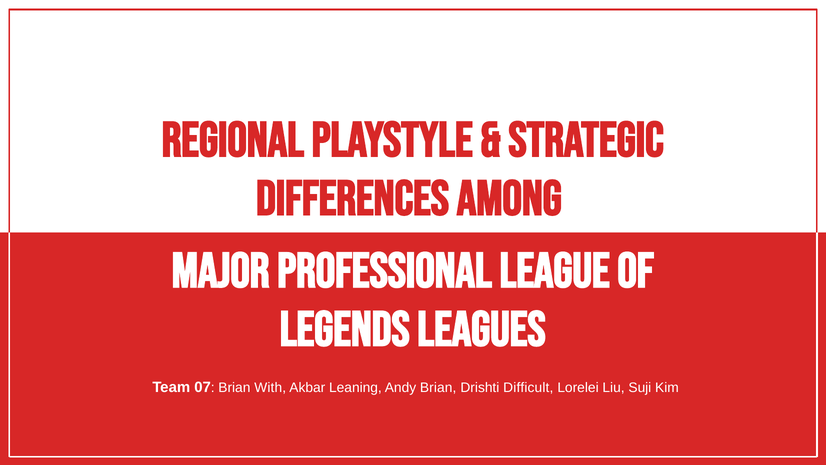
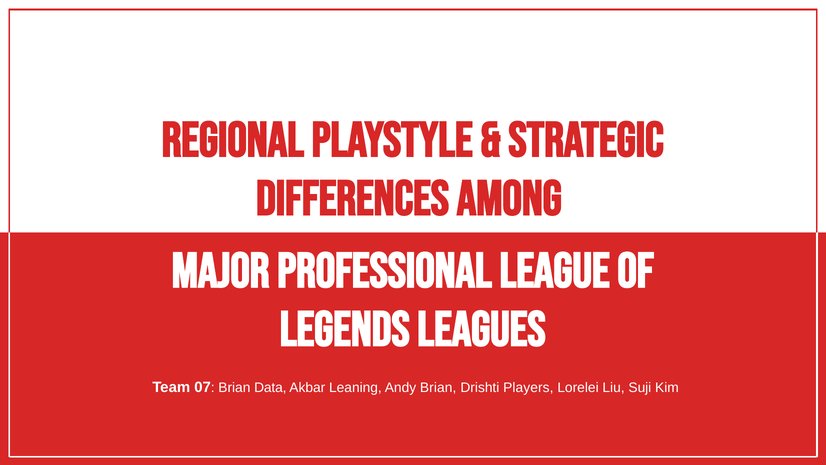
With: With -> Data
Difficult: Difficult -> Players
